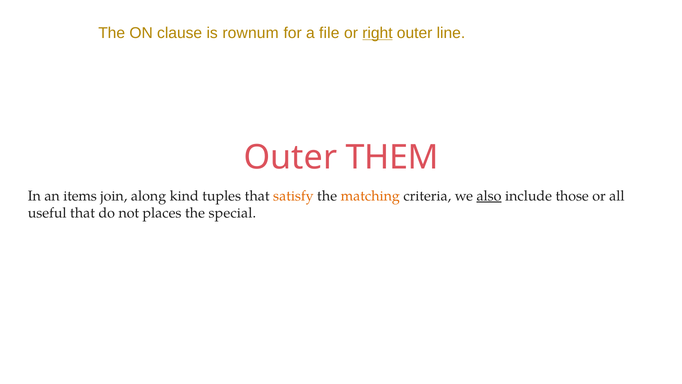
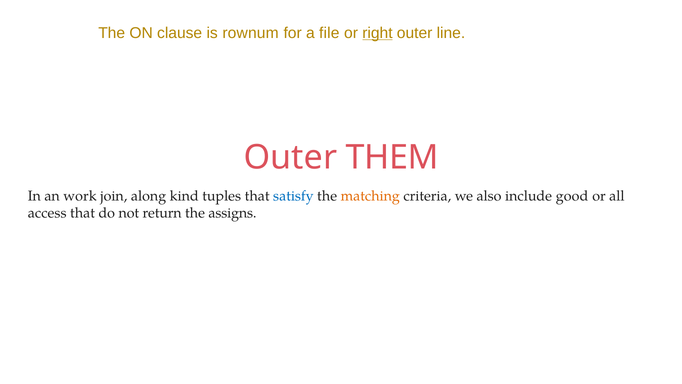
items: items -> work
satisfy colour: orange -> blue
also underline: present -> none
those: those -> good
useful: useful -> access
places: places -> return
special: special -> assigns
